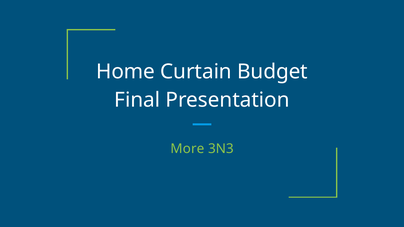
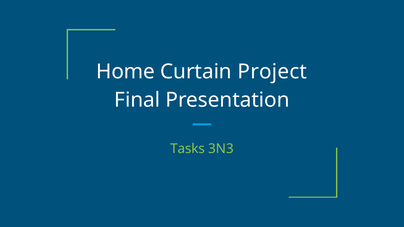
Budget: Budget -> Project
More: More -> Tasks
